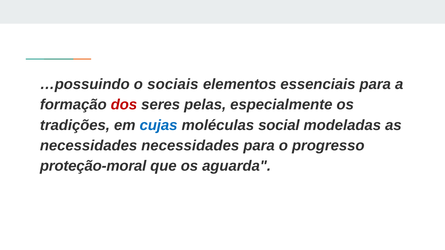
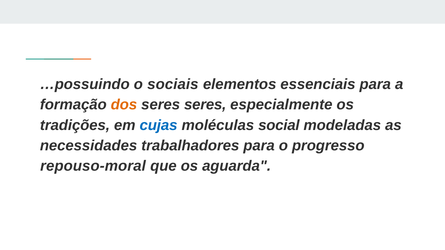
dos colour: red -> orange
seres pelas: pelas -> seres
necessidades necessidades: necessidades -> trabalhadores
proteção-moral: proteção-moral -> repouso-moral
